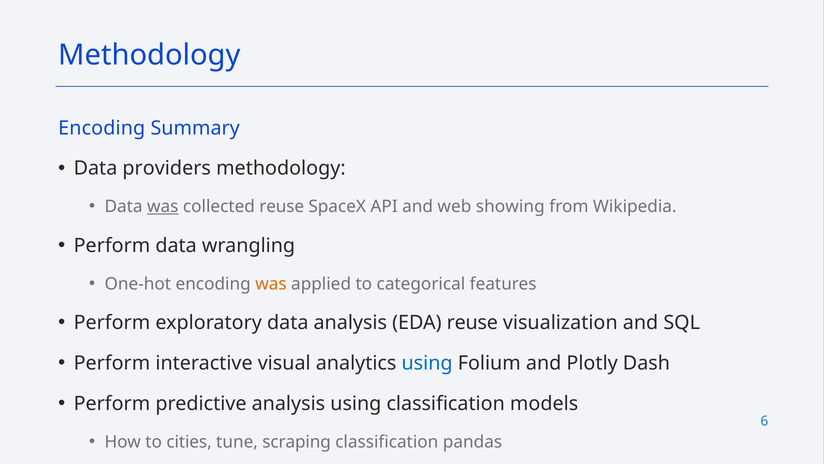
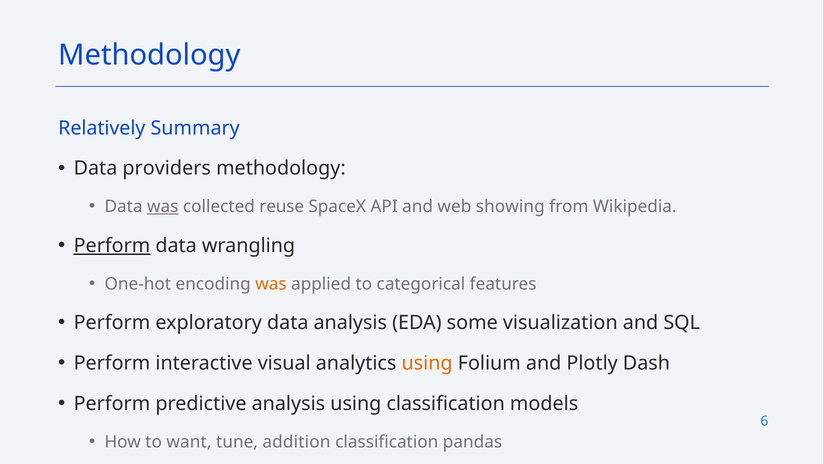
Encoding at (102, 128): Encoding -> Relatively
Perform at (112, 245) underline: none -> present
EDA reuse: reuse -> some
using at (427, 363) colour: blue -> orange
cities: cities -> want
scraping: scraping -> addition
